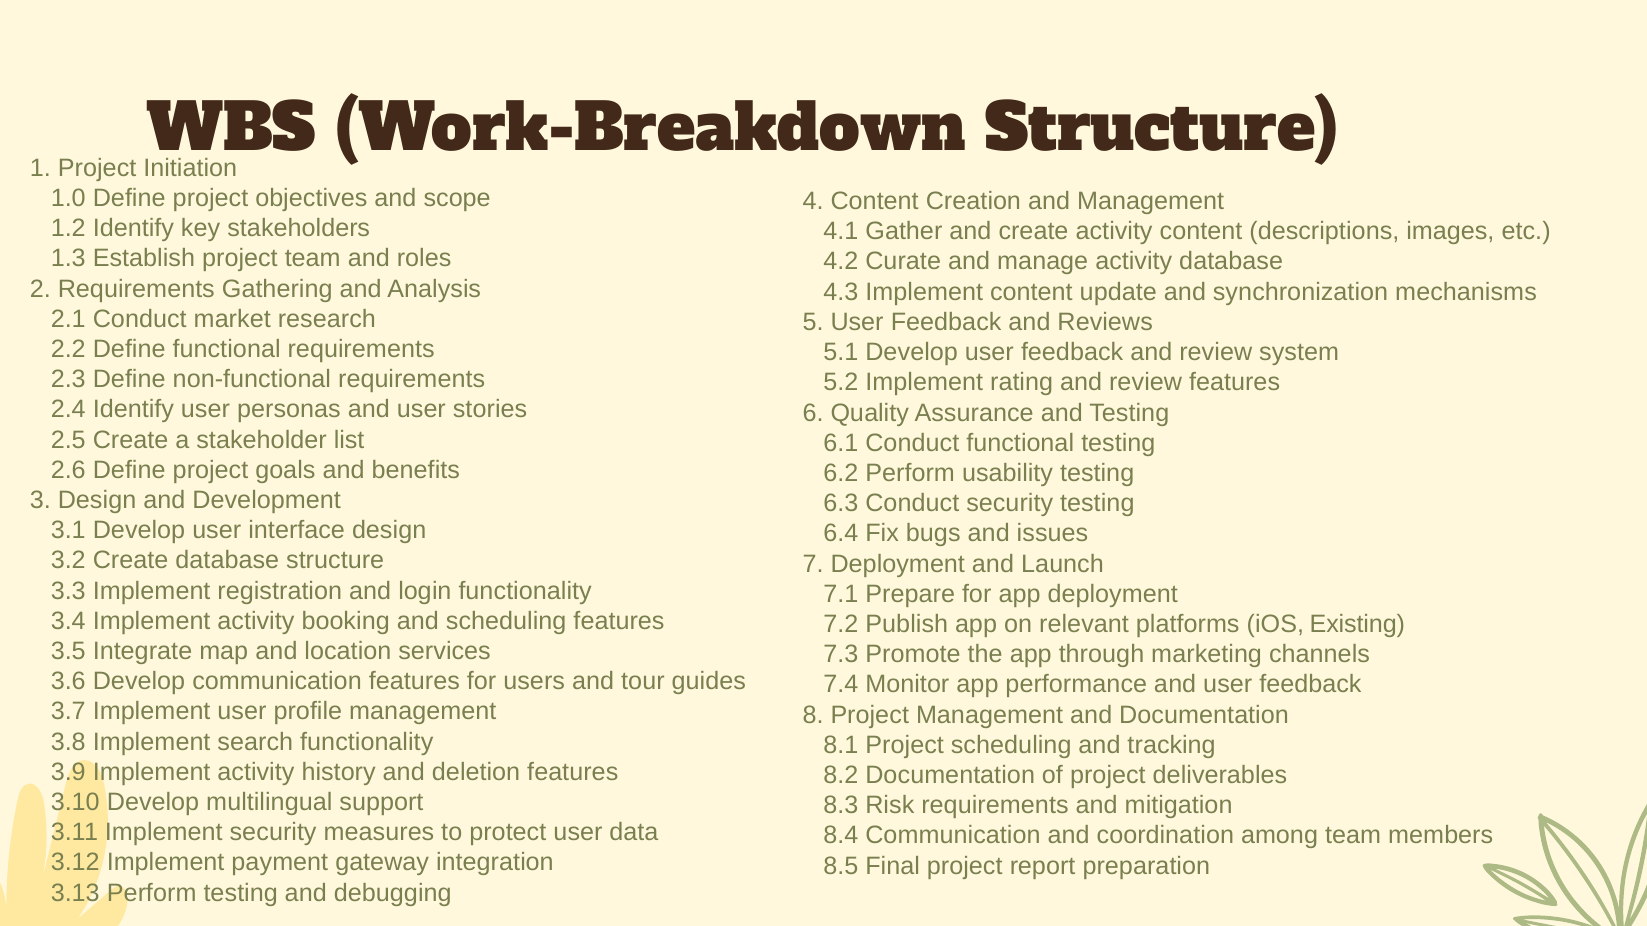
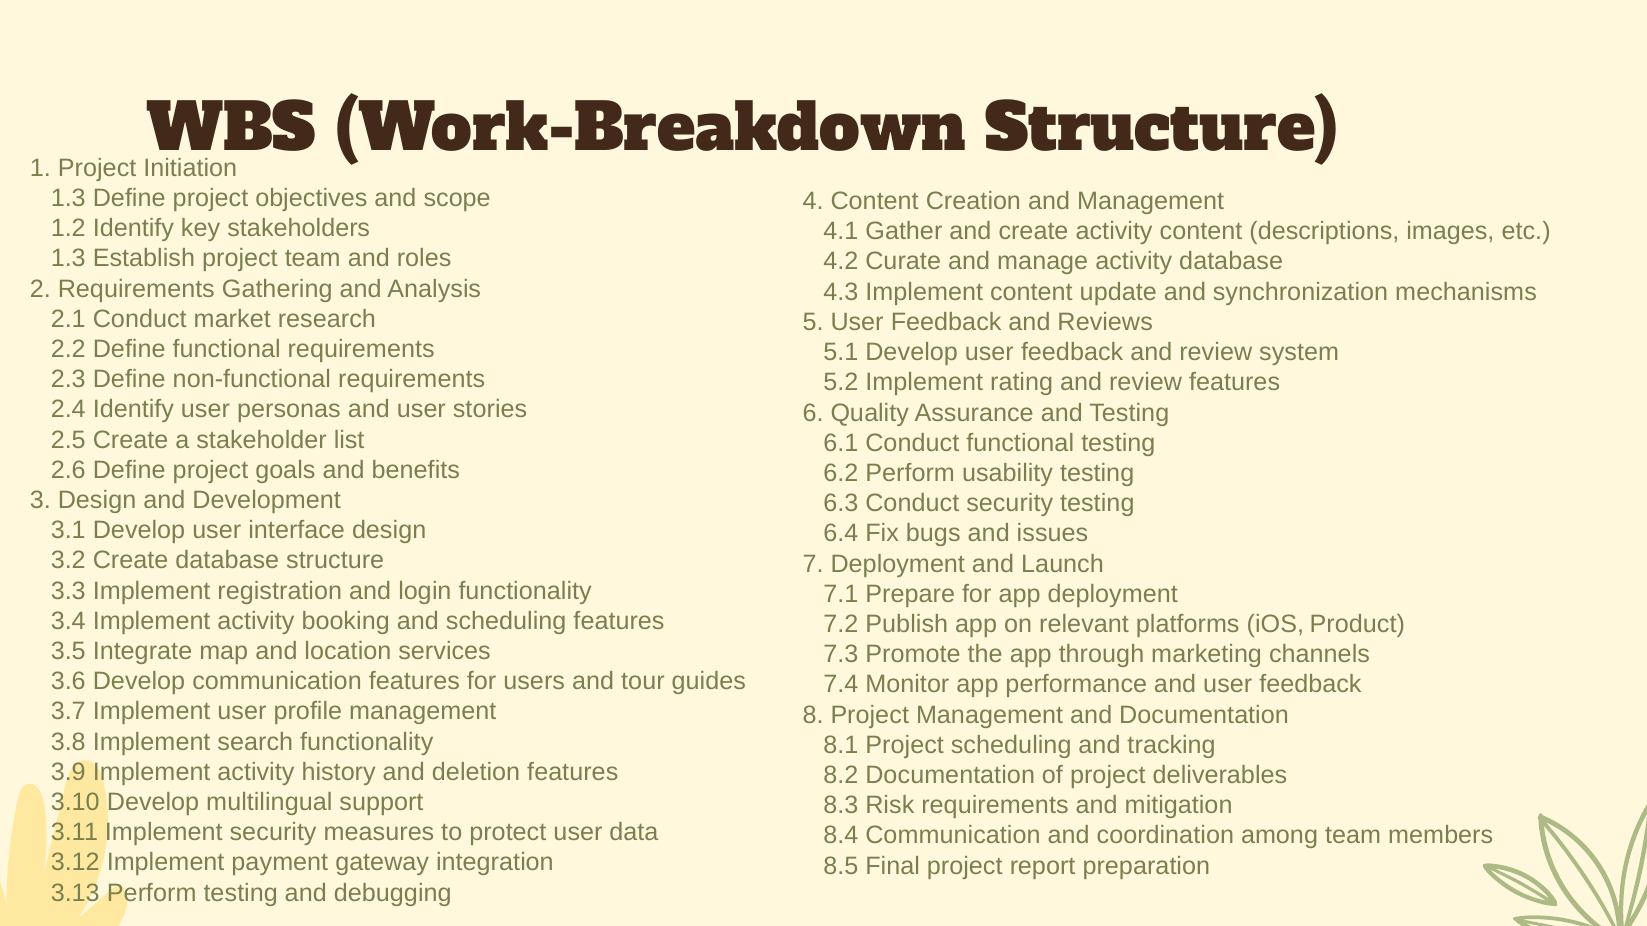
1.0 at (68, 198): 1.0 -> 1.3
Existing: Existing -> Product
